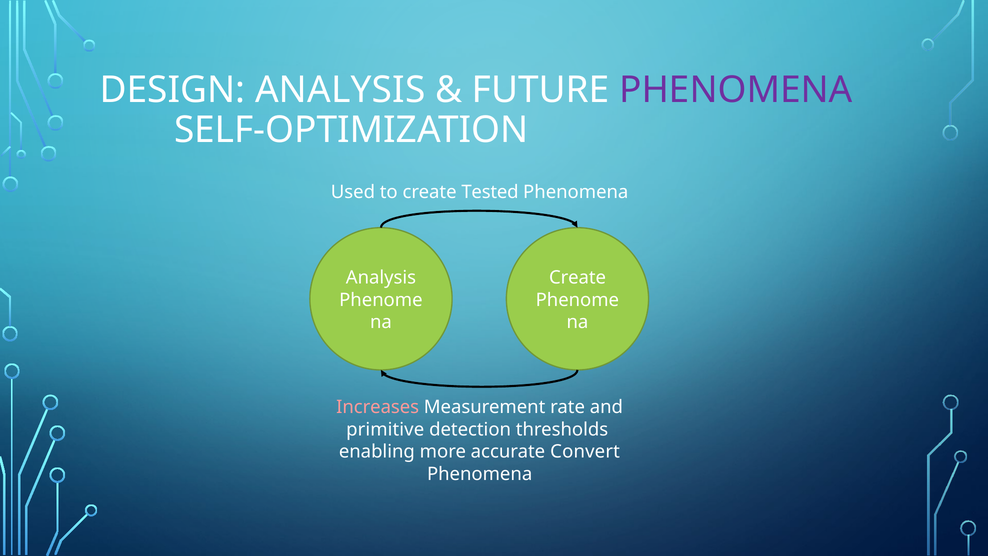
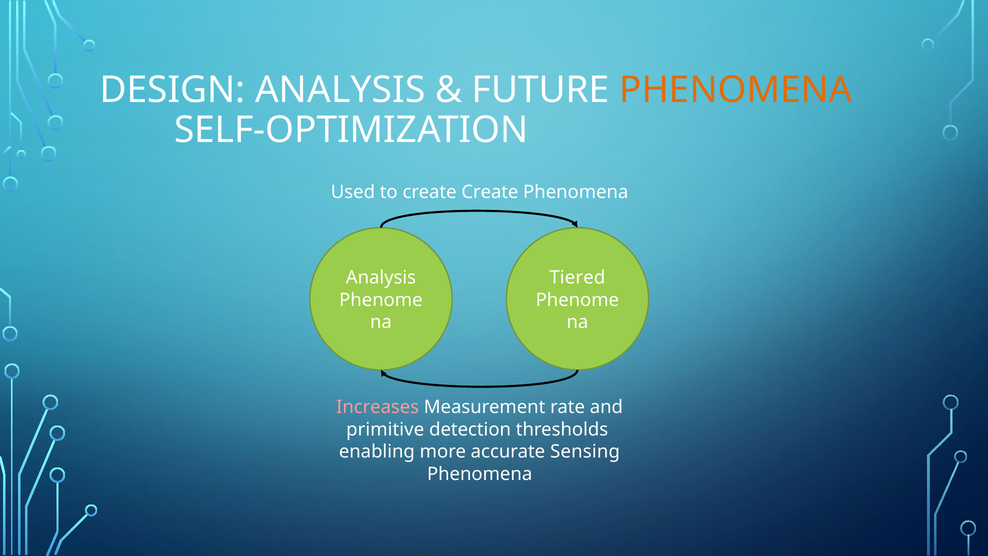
PHENOMENA at (736, 90) colour: purple -> orange
create Tested: Tested -> Create
Create at (577, 278): Create -> Tiered
Convert: Convert -> Sensing
